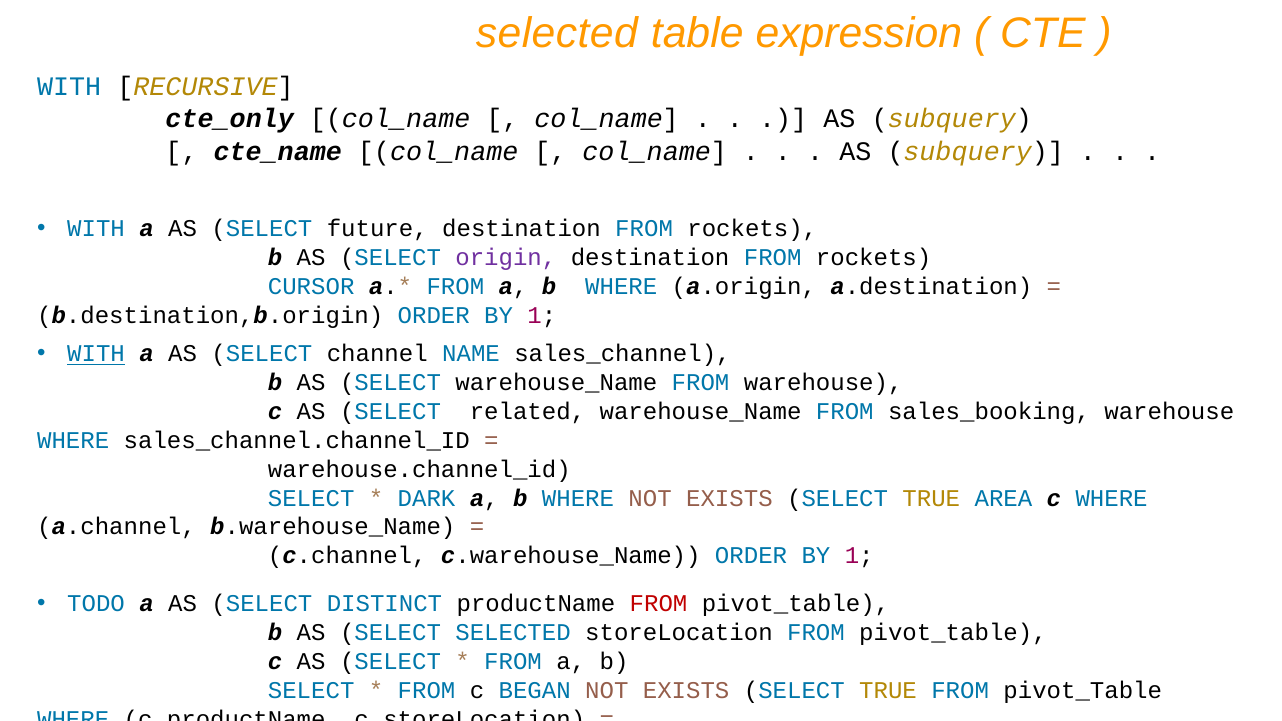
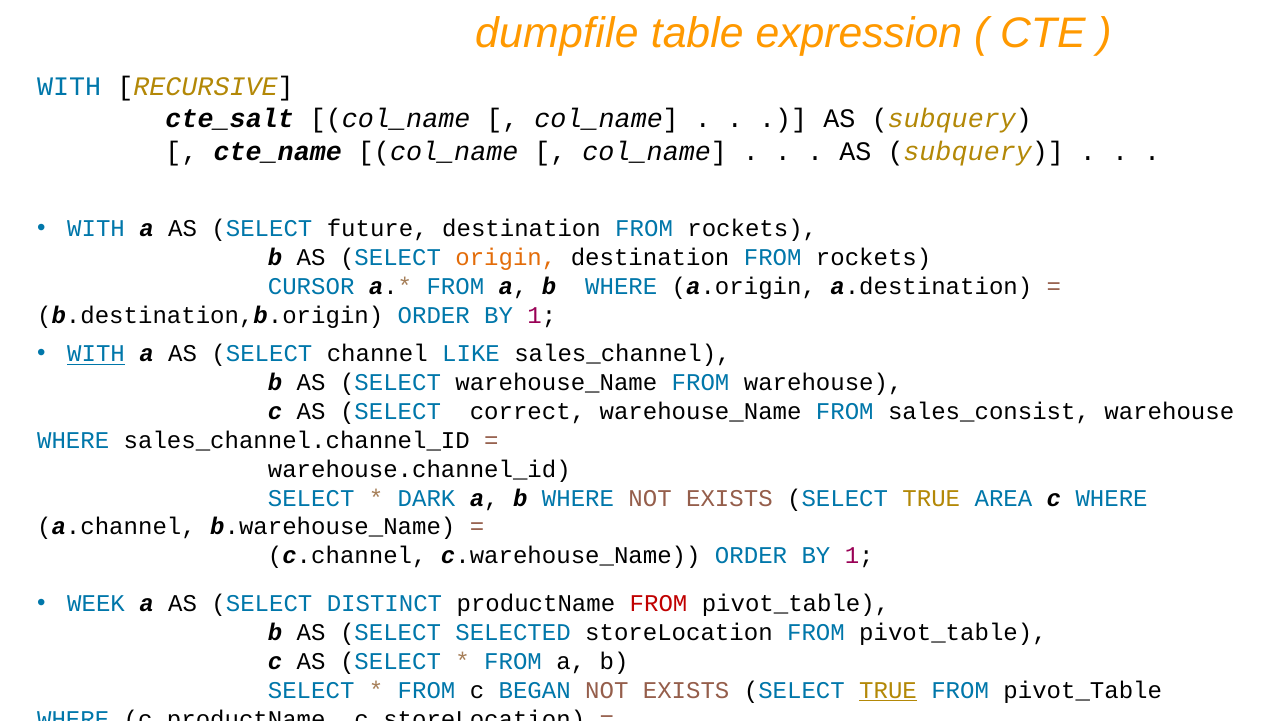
selected at (557, 33): selected -> dumpfile
cte_only: cte_only -> cte_salt
origin colour: purple -> orange
NAME: NAME -> LIKE
related: related -> correct
sales_booking: sales_booking -> sales_consist
TODO: TODO -> WEEK
TRUE at (888, 691) underline: none -> present
